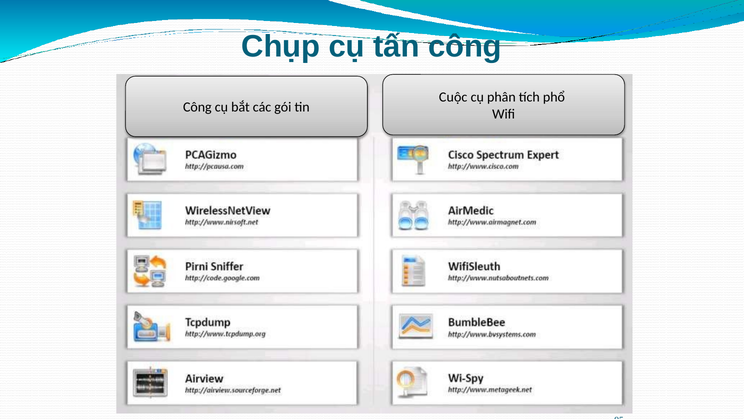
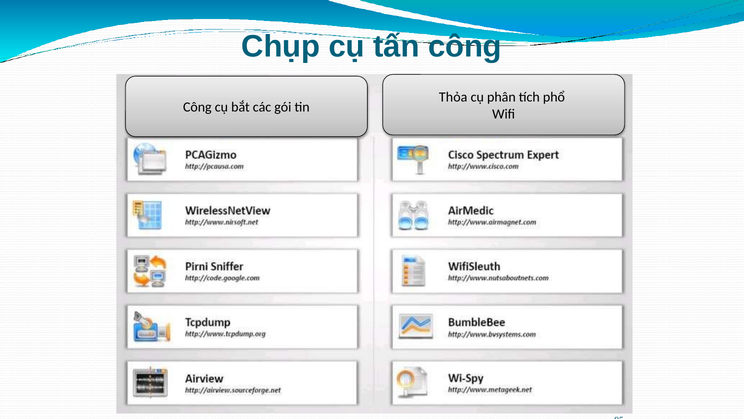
Cuộc: Cuộc -> Thỏa
